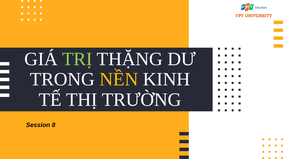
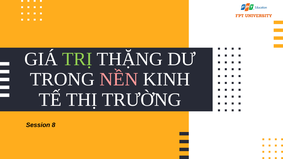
NỀN colour: yellow -> pink
